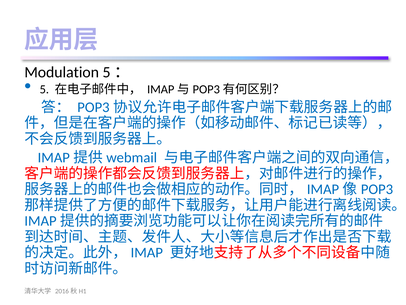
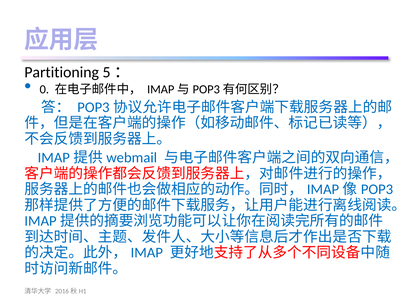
Modulation: Modulation -> Partitioning
5: 5 -> 0
